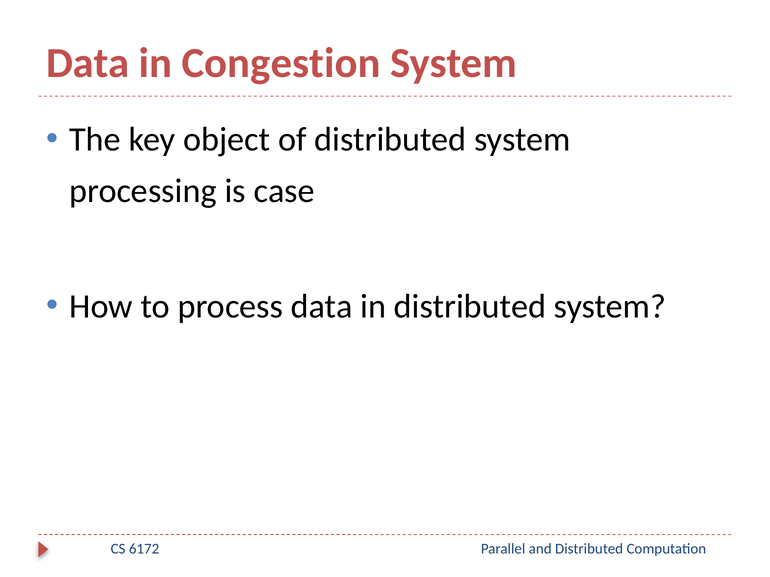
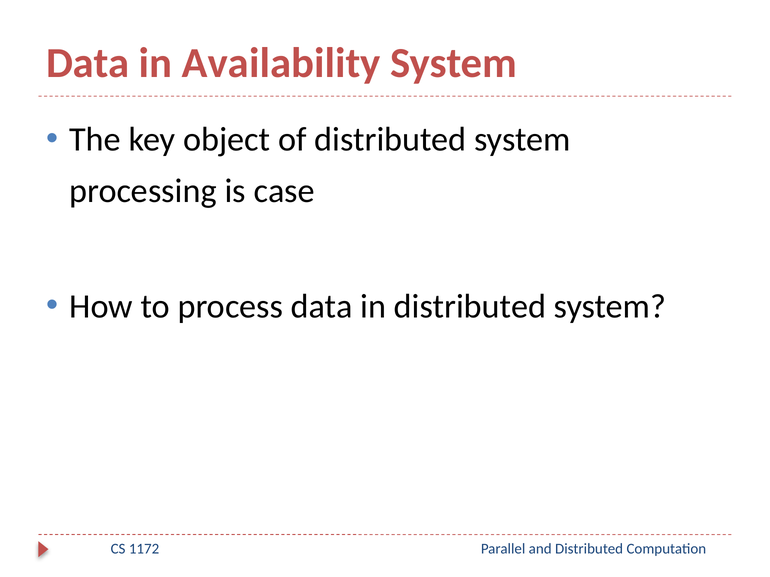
Congestion: Congestion -> Availability
6172: 6172 -> 1172
